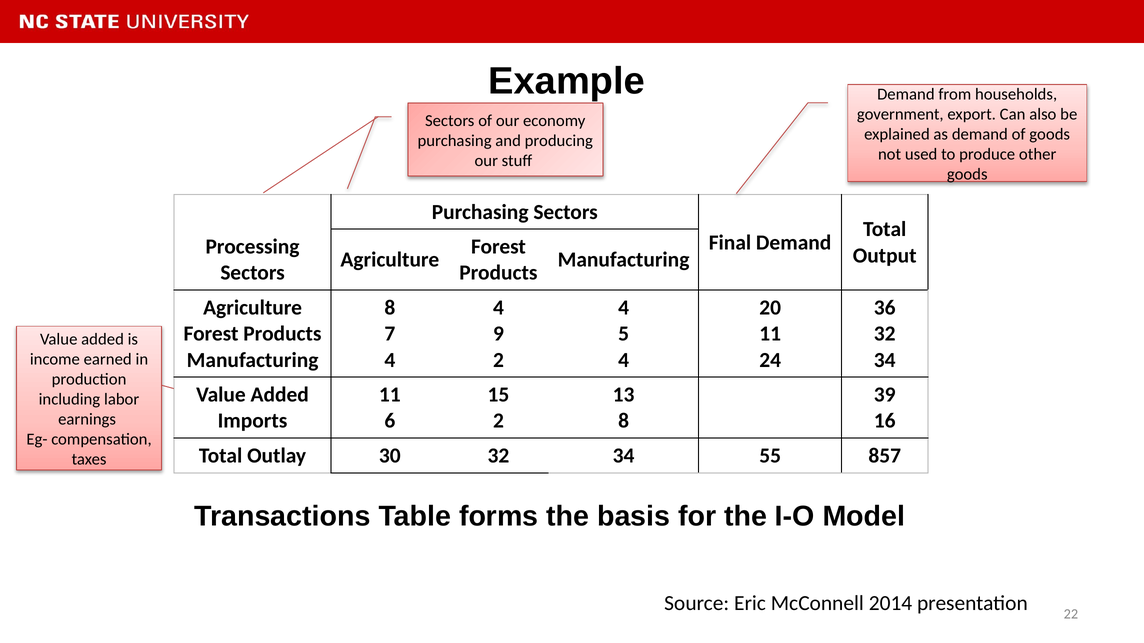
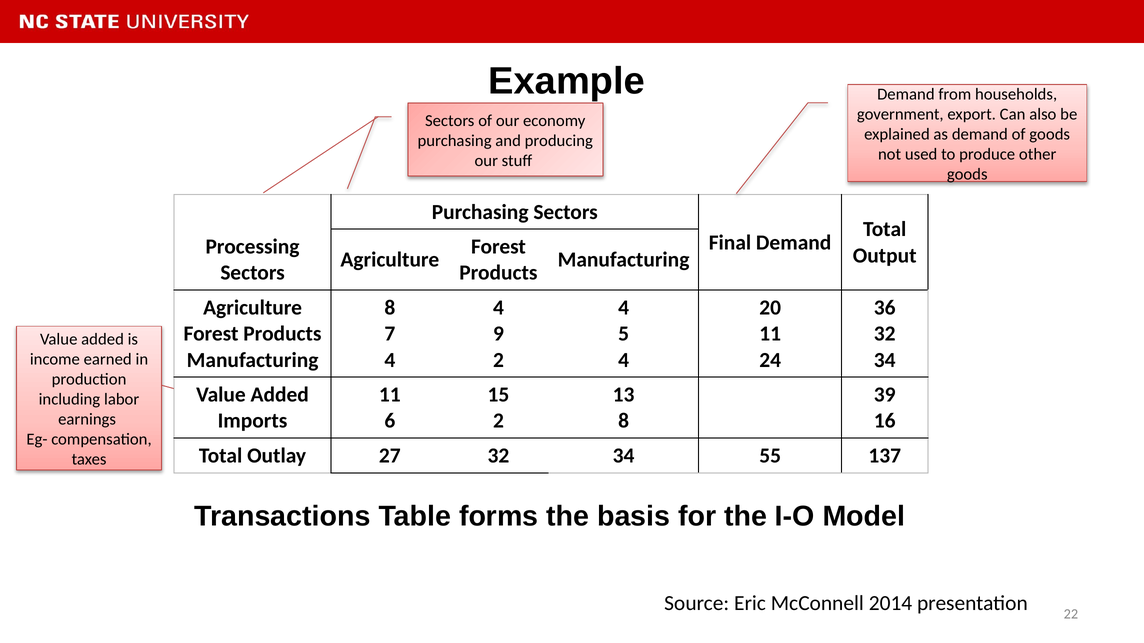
30: 30 -> 27
857: 857 -> 137
